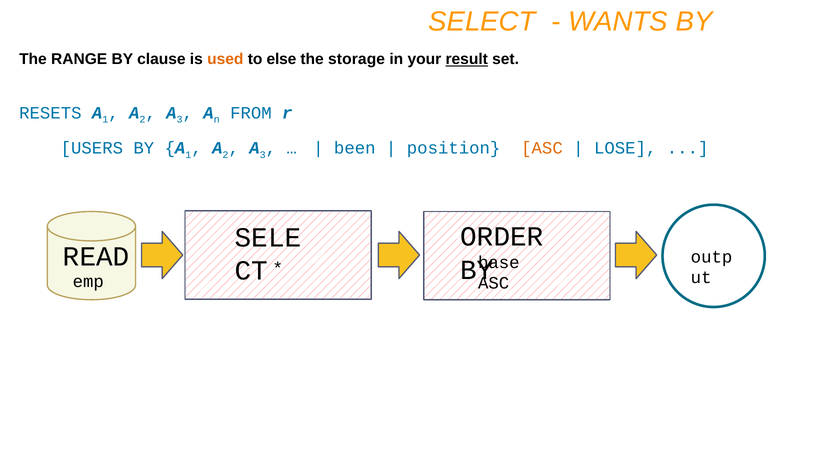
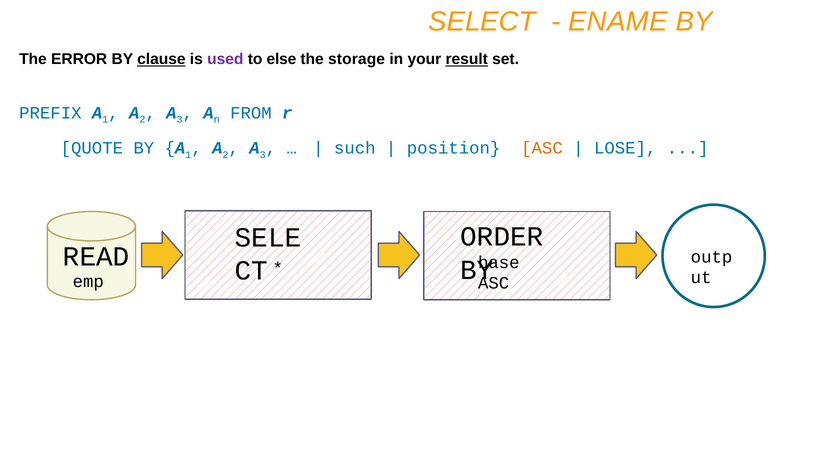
WANTS: WANTS -> ENAME
RANGE: RANGE -> ERROR
clause underline: none -> present
used colour: orange -> purple
RESETS: RESETS -> PREFIX
USERS: USERS -> QUOTE
been: been -> such
